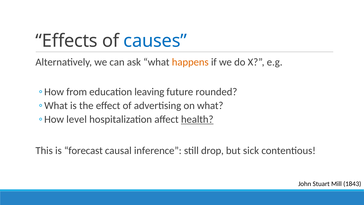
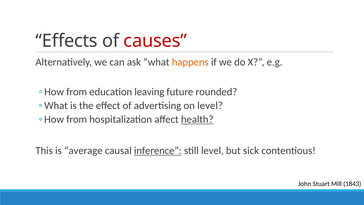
causes colour: blue -> red
on what: what -> level
level at (77, 119): level -> from
forecast: forecast -> average
inference underline: none -> present
still drop: drop -> level
